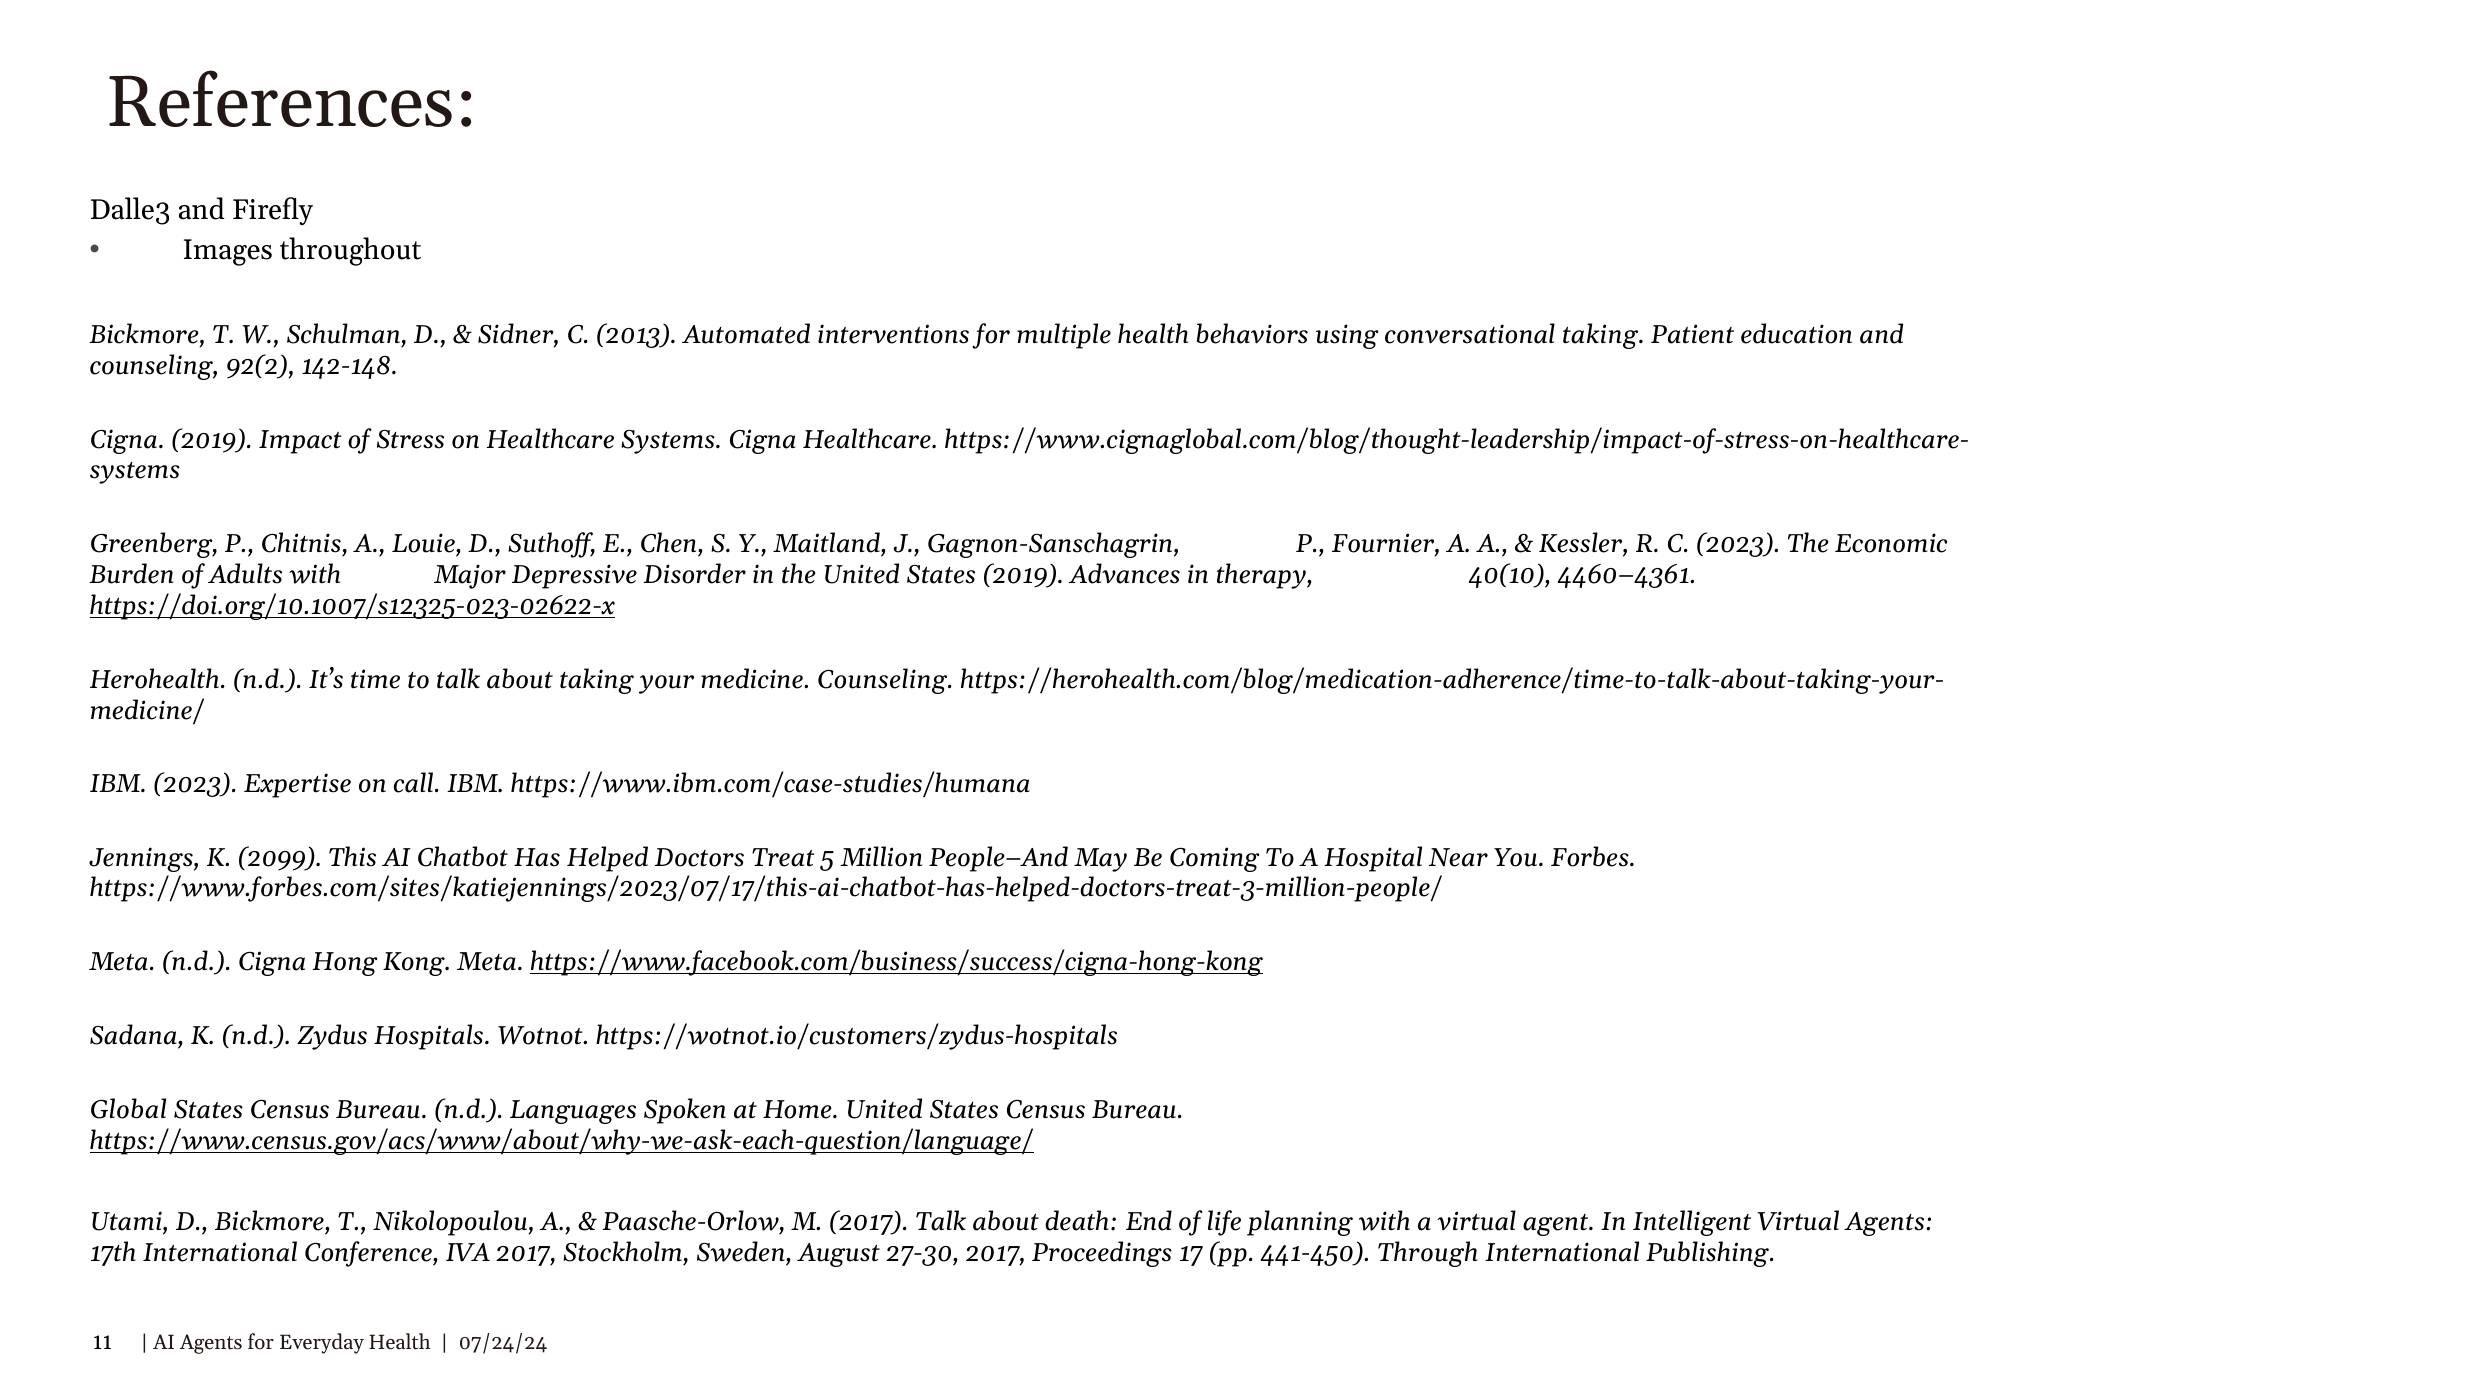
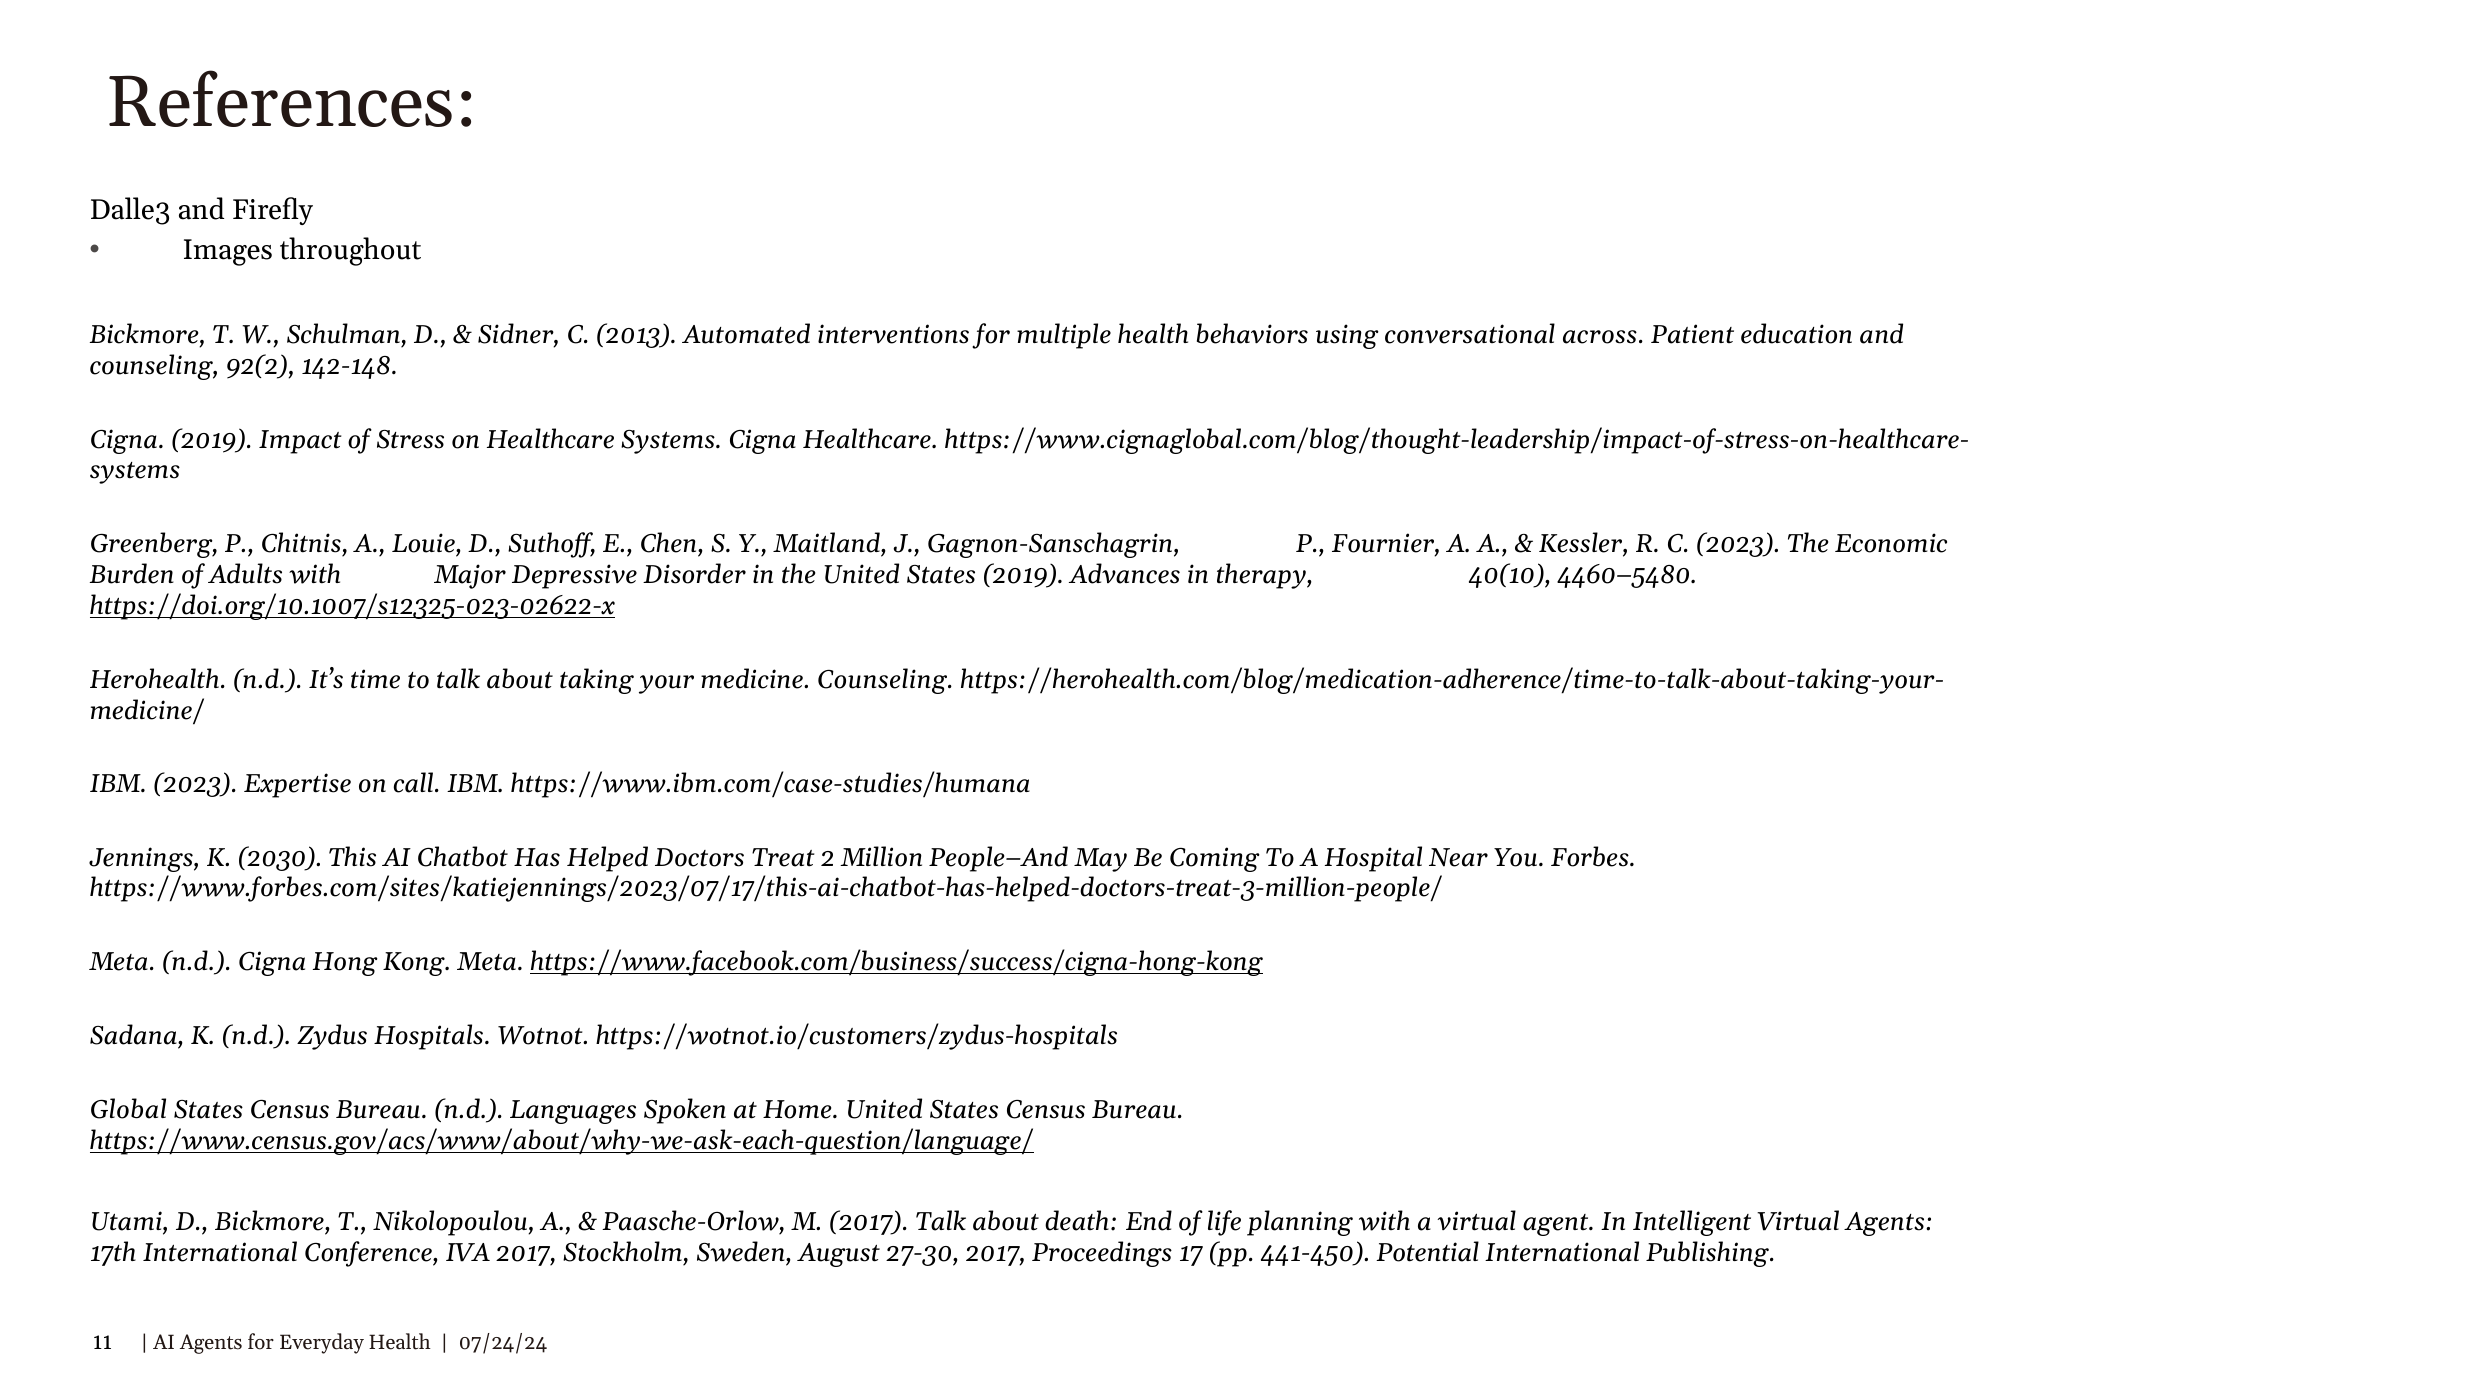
conversational taking: taking -> across
4460–4361: 4460–4361 -> 4460–5480
2099: 2099 -> 2030
5: 5 -> 2
Through: Through -> Potential
